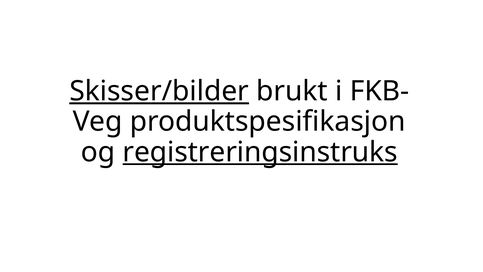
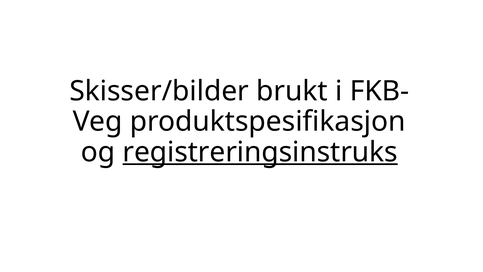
Skisser/bilder underline: present -> none
